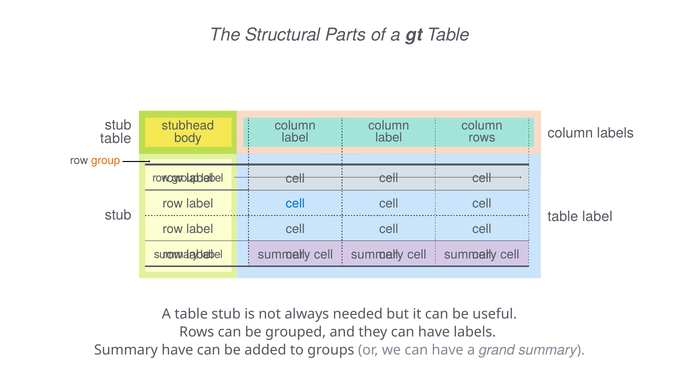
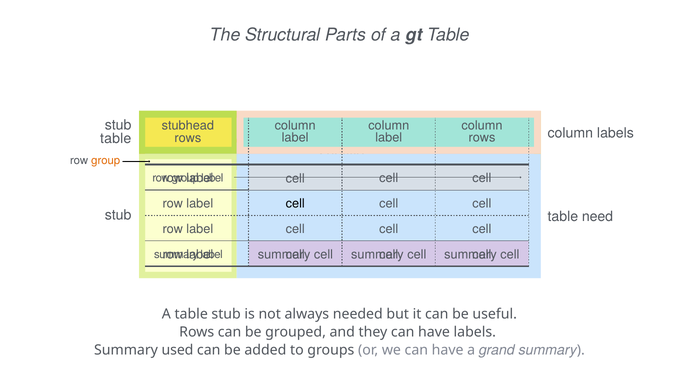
body at (188, 138): body -> rows
cell at (295, 204) colour: blue -> black
table label: label -> need
Summary have: have -> used
